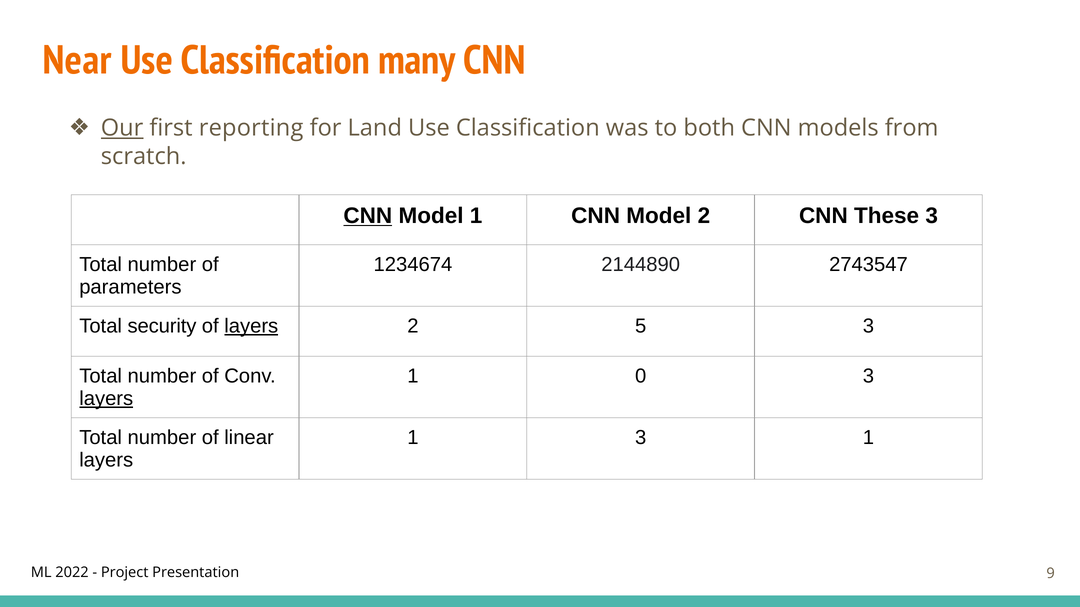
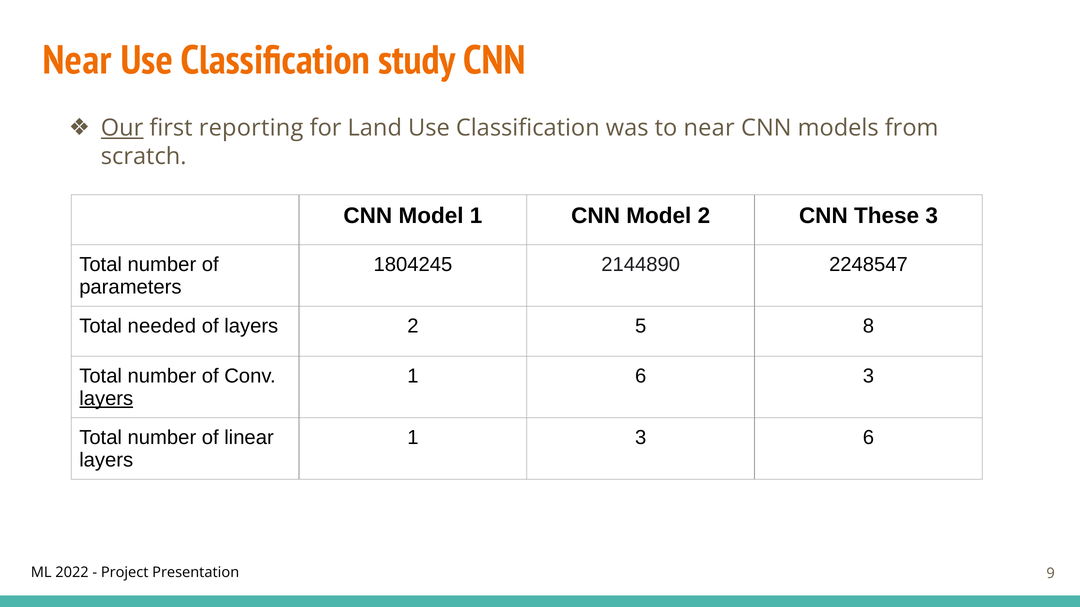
many: many -> study
to both: both -> near
CNN at (368, 216) underline: present -> none
1234674: 1234674 -> 1804245
2743547: 2743547 -> 2248547
security: security -> needed
layers at (251, 326) underline: present -> none
5 3: 3 -> 8
1 0: 0 -> 6
3 1: 1 -> 6
